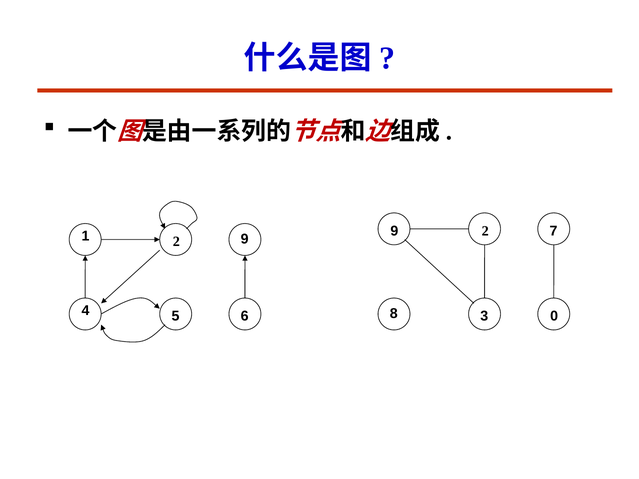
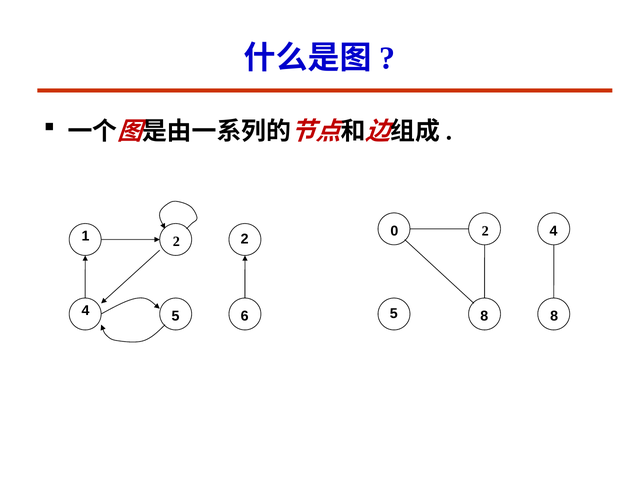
7 at (554, 231): 7 -> 4
1 9: 9 -> 0
2 9: 9 -> 2
4 8: 8 -> 5
5 3: 3 -> 8
6 0: 0 -> 8
